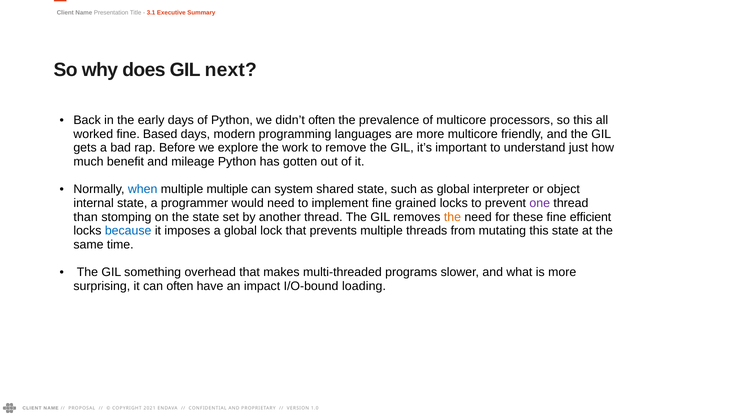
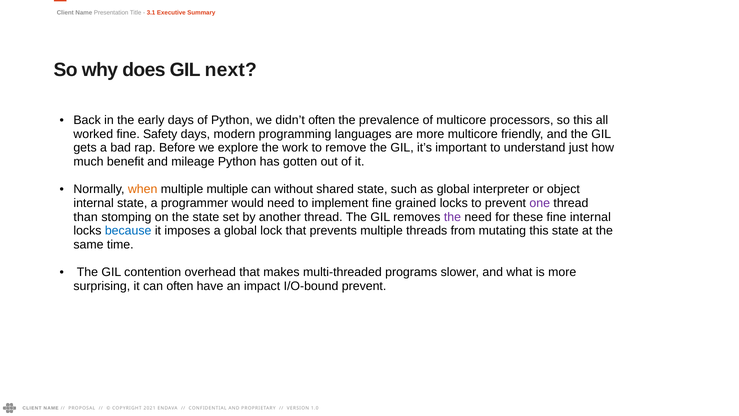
Based: Based -> Safety
when colour: blue -> orange
system: system -> without
the at (452, 217) colour: orange -> purple
fine efficient: efficient -> internal
something: something -> contention
I/O-bound loading: loading -> prevent
